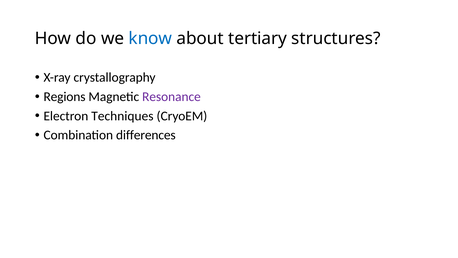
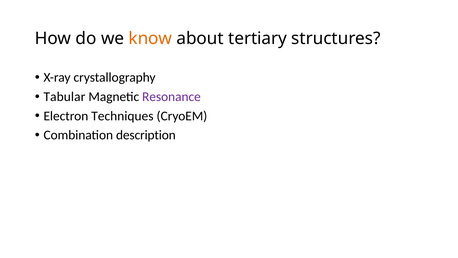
know colour: blue -> orange
Regions: Regions -> Tabular
differences: differences -> description
